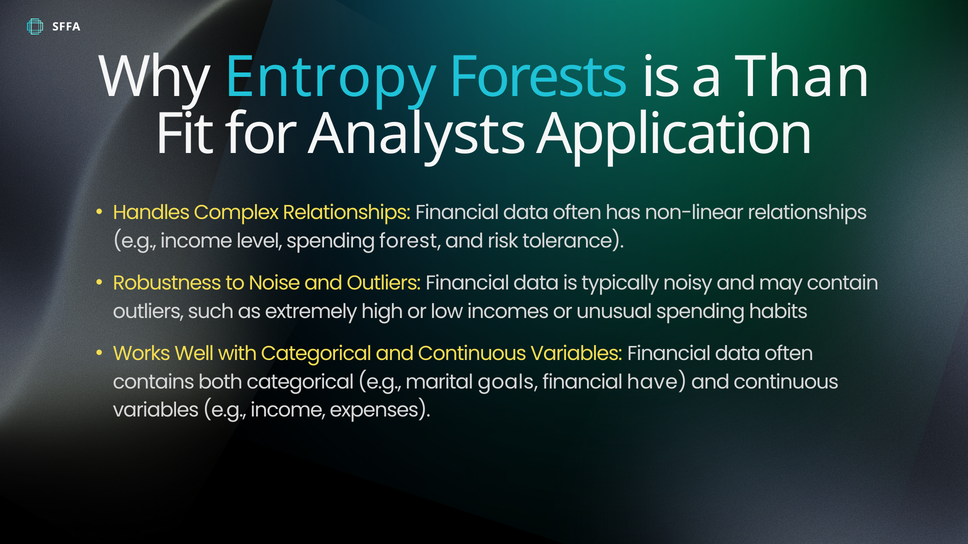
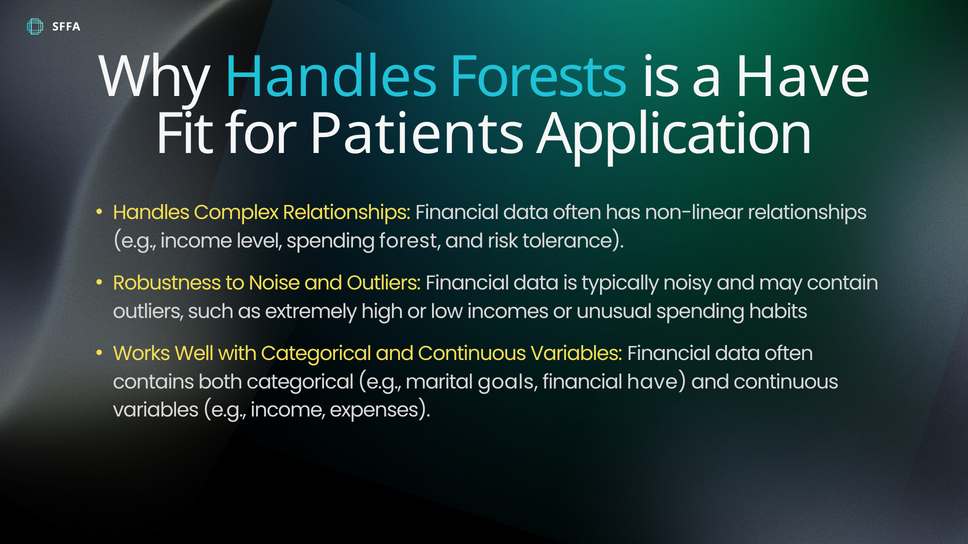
Why Entropy: Entropy -> Handles
a Than: Than -> Have
Analysts: Analysts -> Patients
